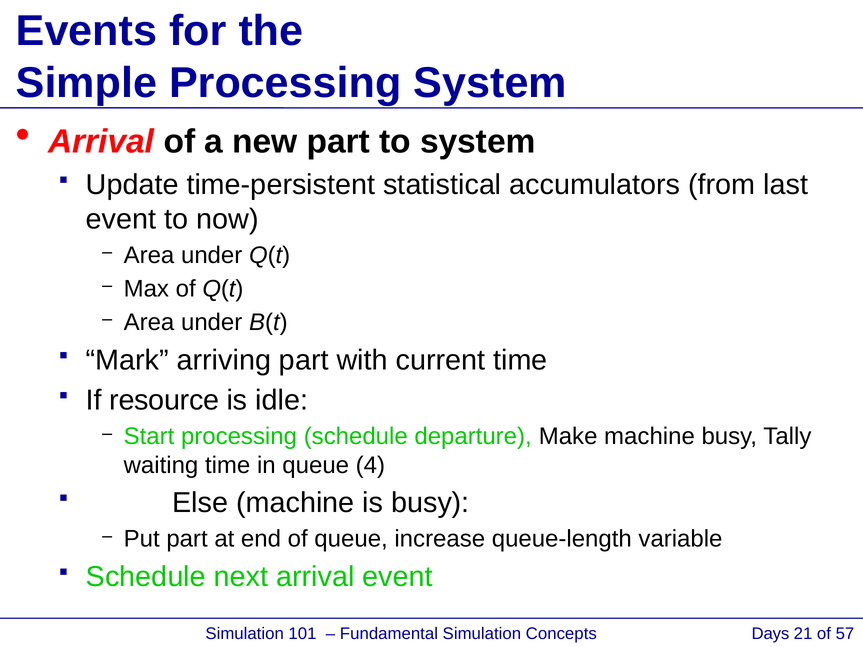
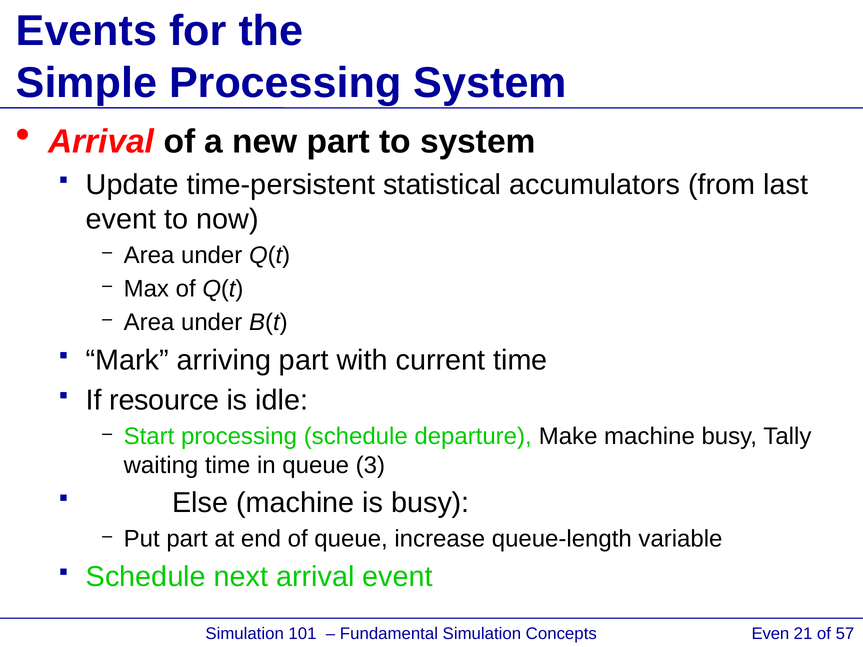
4: 4 -> 3
Days: Days -> Even
